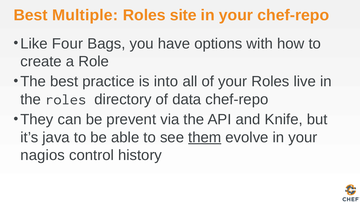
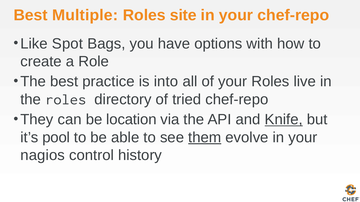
Four: Four -> Spot
data: data -> tried
prevent: prevent -> location
Knife underline: none -> present
java: java -> pool
